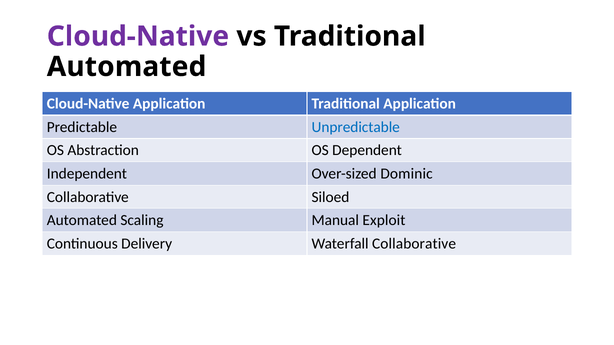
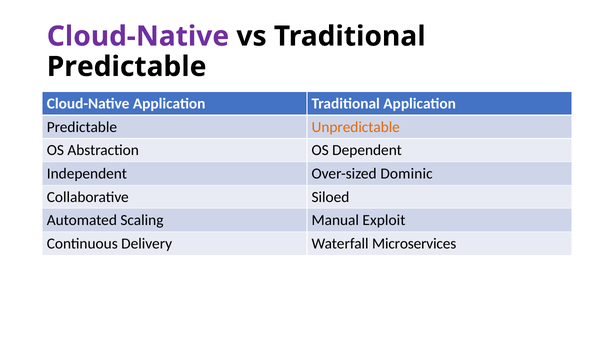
Automated at (127, 67): Automated -> Predictable
Unpredictable colour: blue -> orange
Waterfall Collaborative: Collaborative -> Microservices
